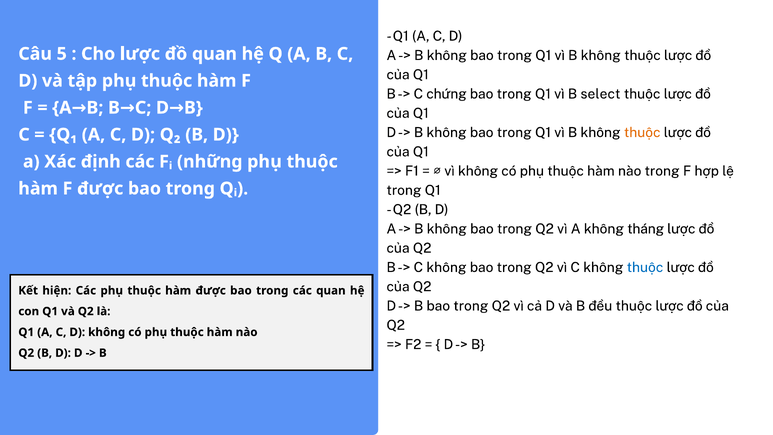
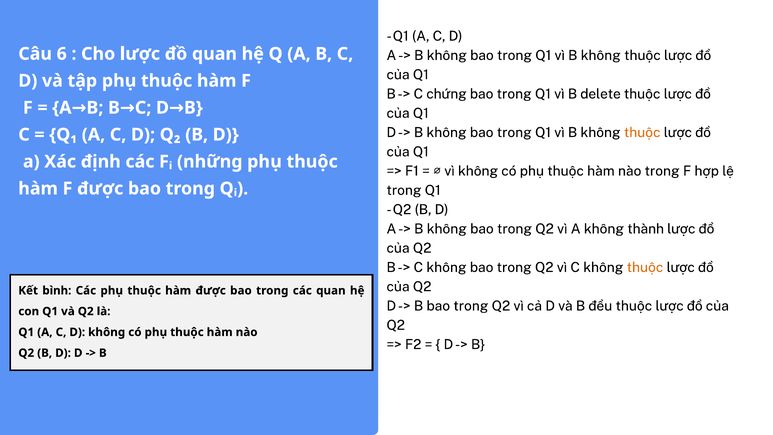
5: 5 -> 6
select: select -> delete
tháng: tháng -> thành
thuộc at (645, 267) colour: blue -> orange
hiện: hiện -> bình
